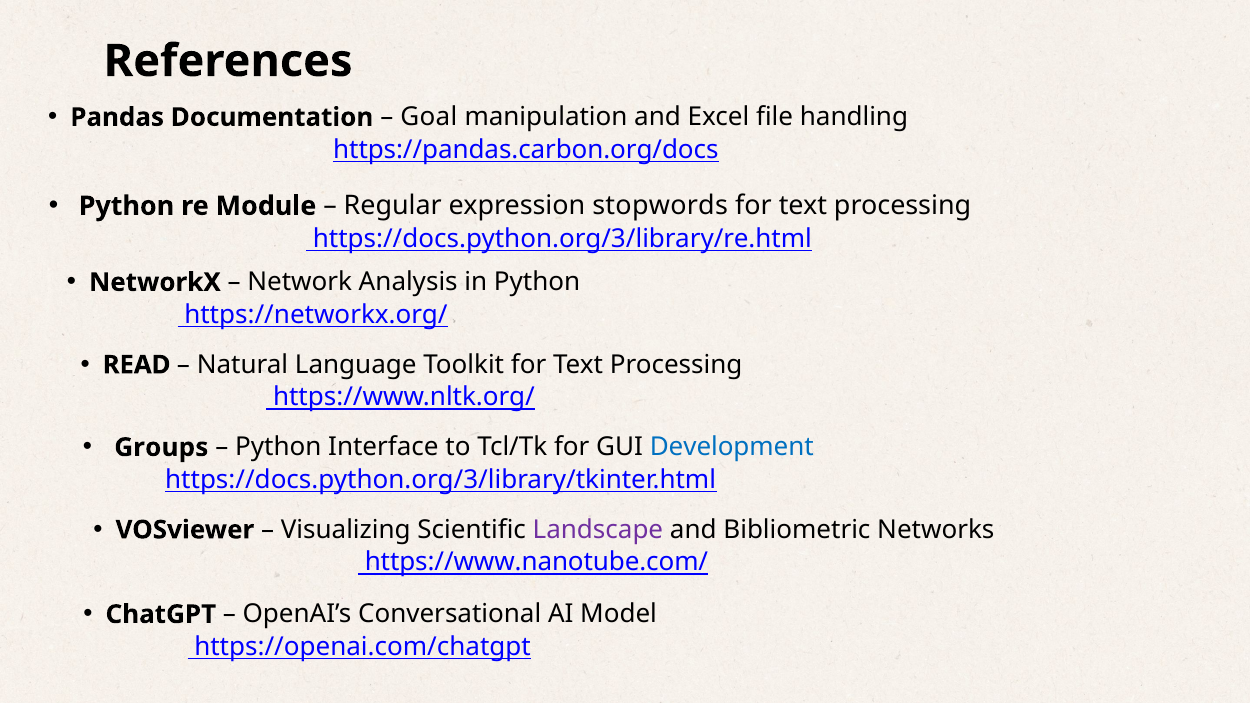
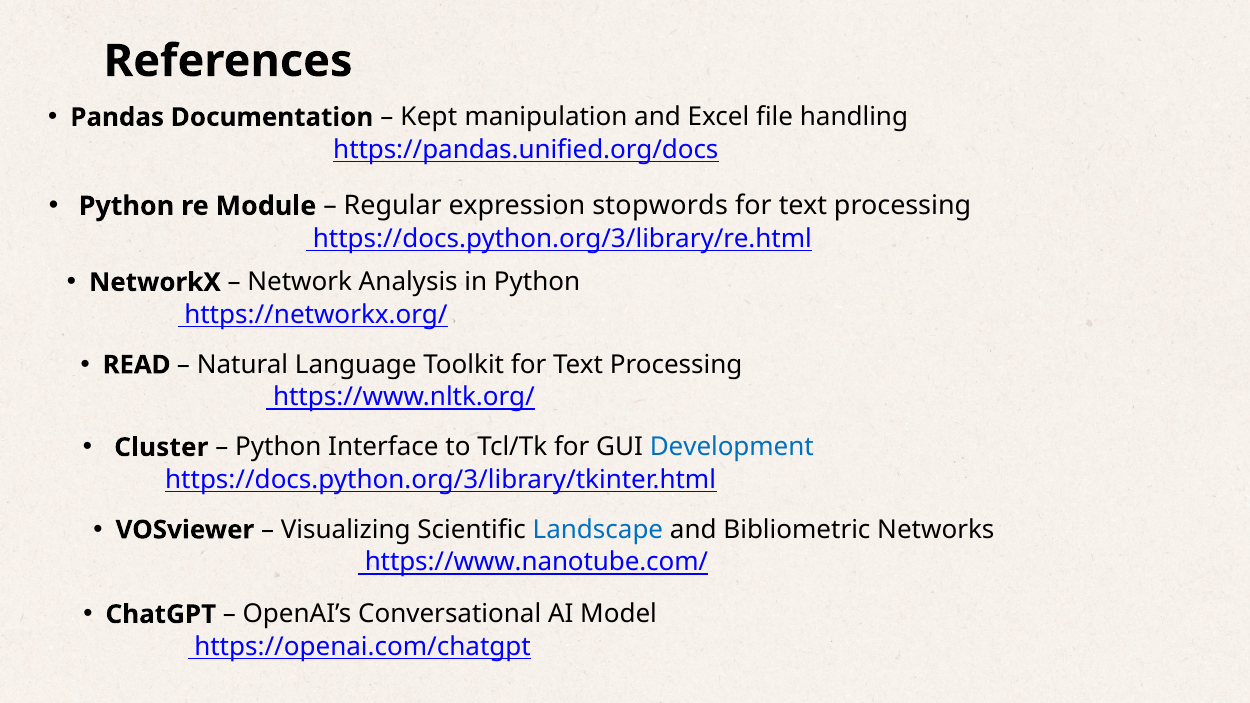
Goal: Goal -> Kept
https://pandas.carbon.org/docs: https://pandas.carbon.org/docs -> https://pandas.unified.org/docs
Groups: Groups -> Cluster
Landscape colour: purple -> blue
